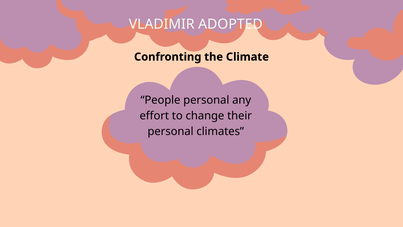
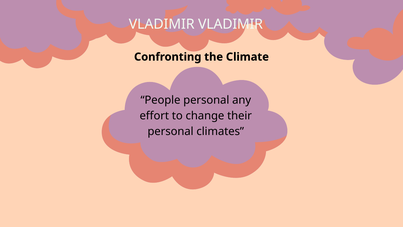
VLADIMIR ADOPTED: ADOPTED -> VLADIMIR
